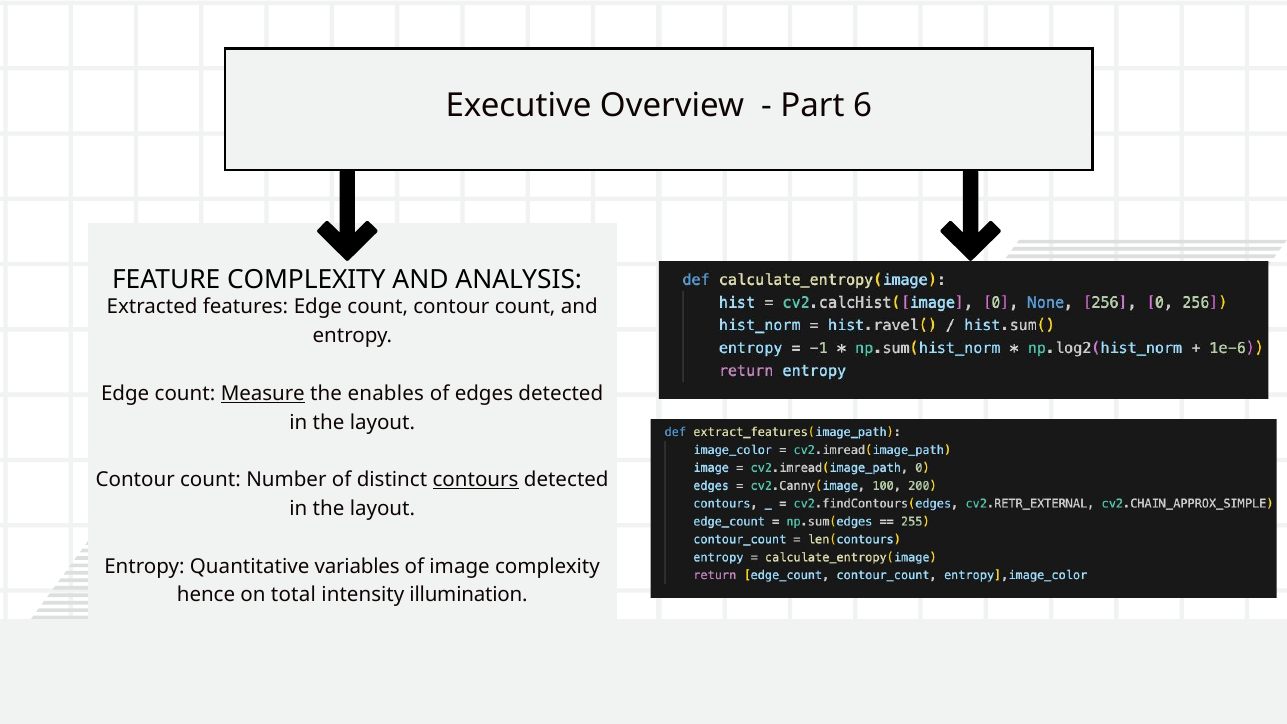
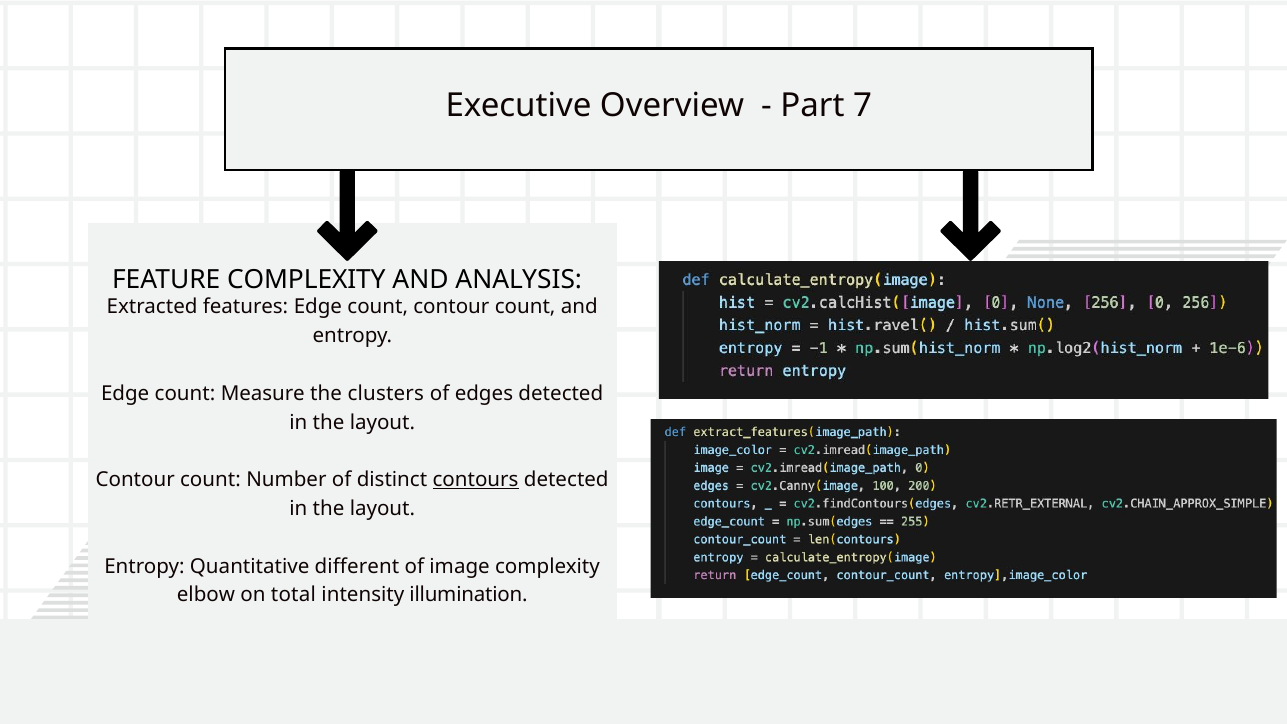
6: 6 -> 7
Measure underline: present -> none
enables: enables -> clusters
variables: variables -> different
hence: hence -> elbow
